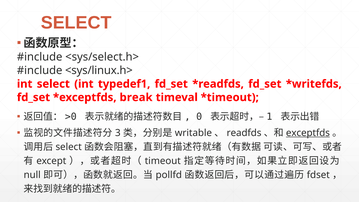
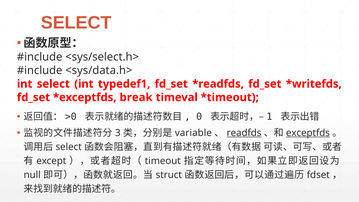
<sys/linux.h>: <sys/linux.h> -> <sys/data.h>
writable: writable -> variable
readfds underline: none -> present
pollfd: pollfd -> struct
